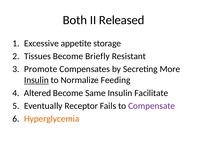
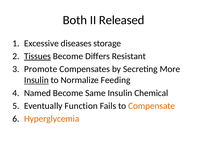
appetite: appetite -> diseases
Tissues underline: none -> present
Briefly: Briefly -> Differs
Altered: Altered -> Named
Facilitate: Facilitate -> Chemical
Receptor: Receptor -> Function
Compensate colour: purple -> orange
